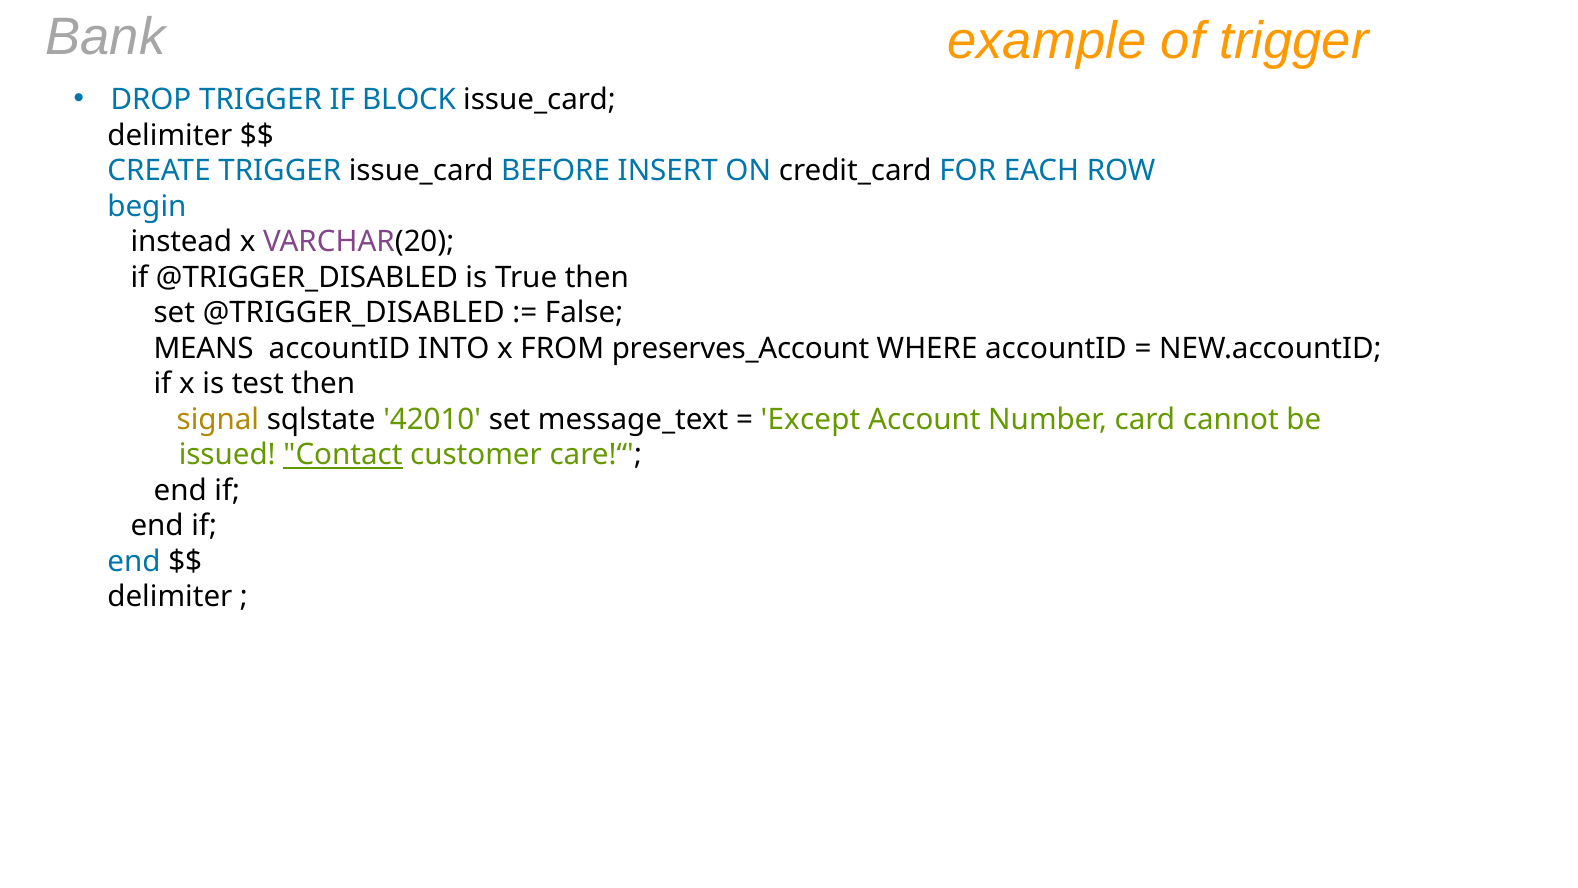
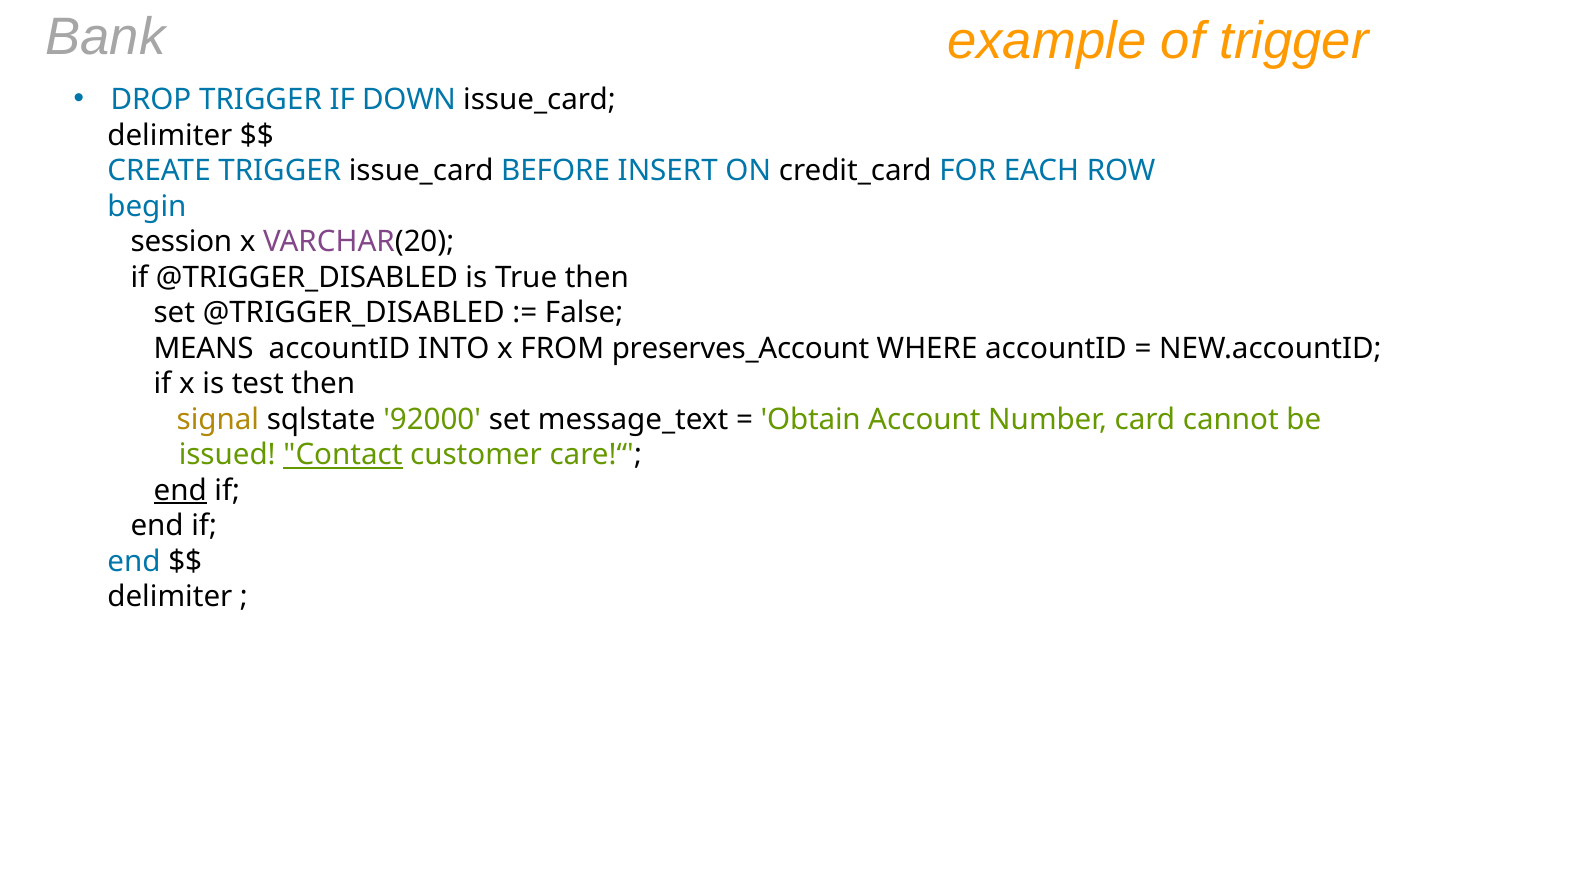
BLOCK: BLOCK -> DOWN
instead: instead -> session
42010: 42010 -> 92000
Except: Except -> Obtain
end at (180, 490) underline: none -> present
